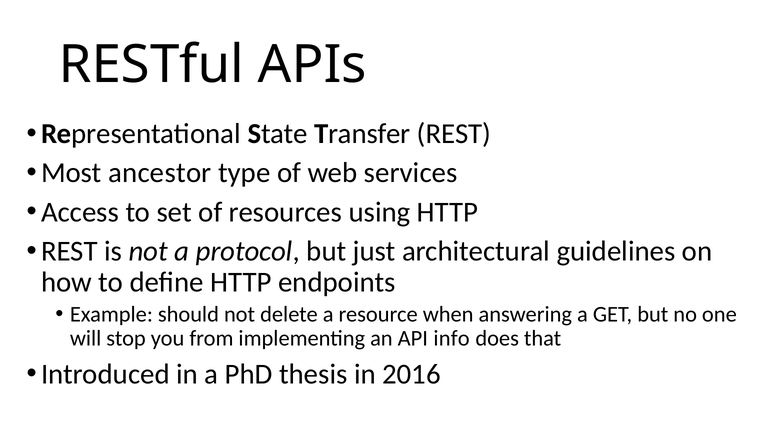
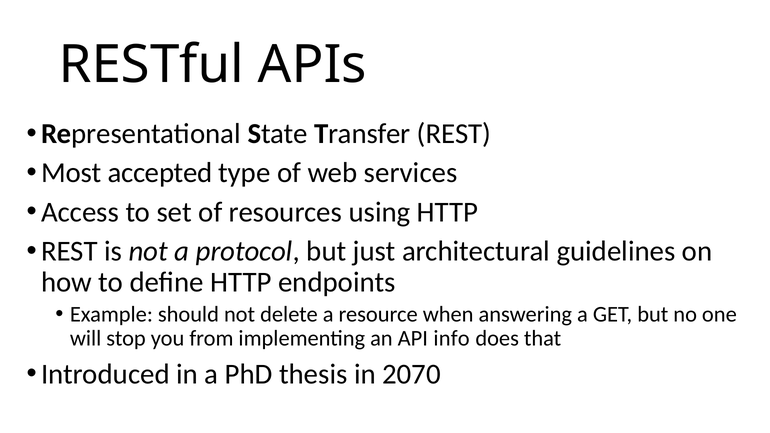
ancestor: ancestor -> accepted
2016: 2016 -> 2070
